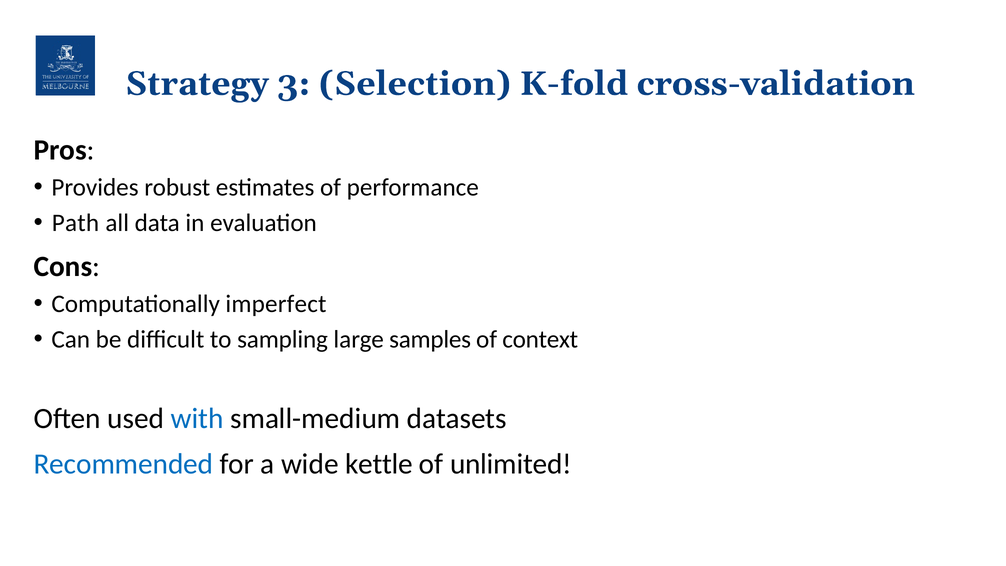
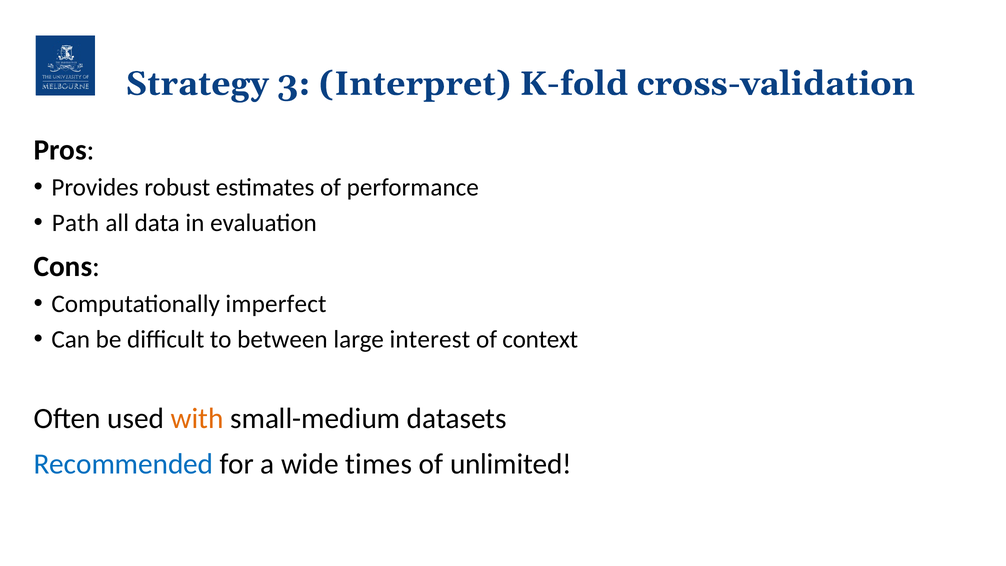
Selection: Selection -> Interpret
sampling: sampling -> between
samples: samples -> interest
with colour: blue -> orange
kettle: kettle -> times
